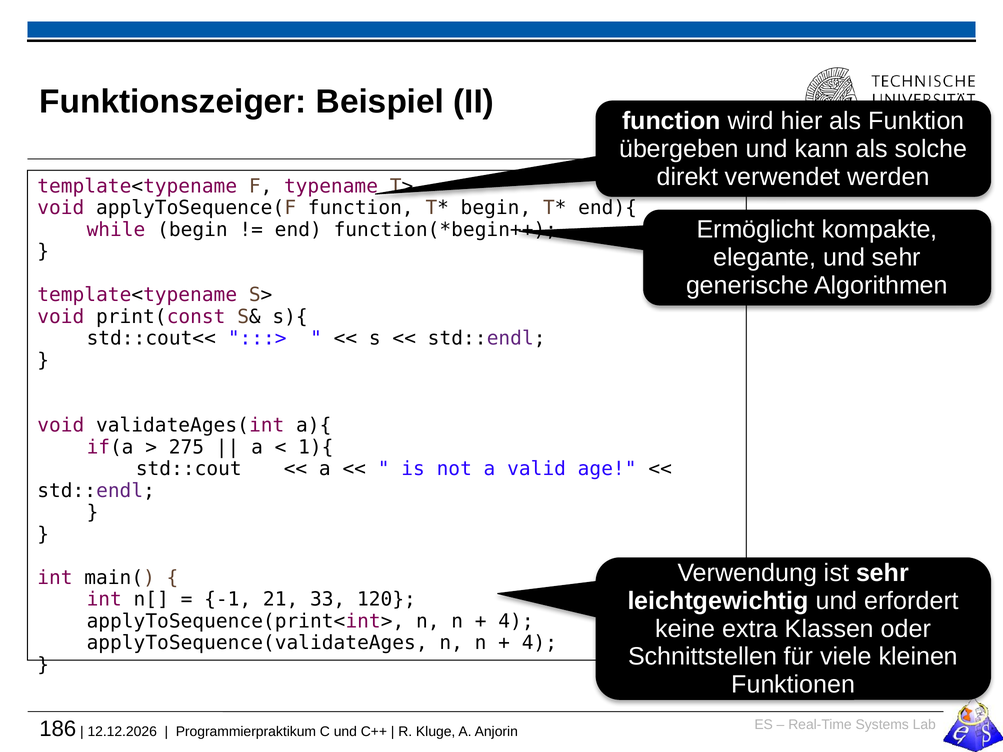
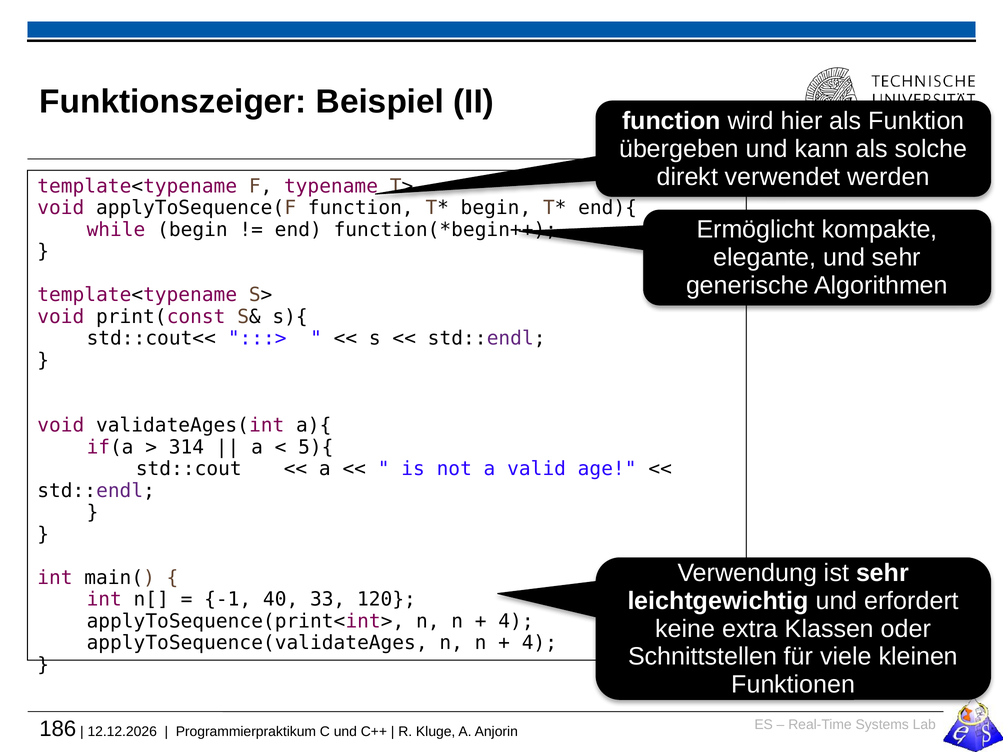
275: 275 -> 314
1){: 1){ -> 5){
21: 21 -> 40
